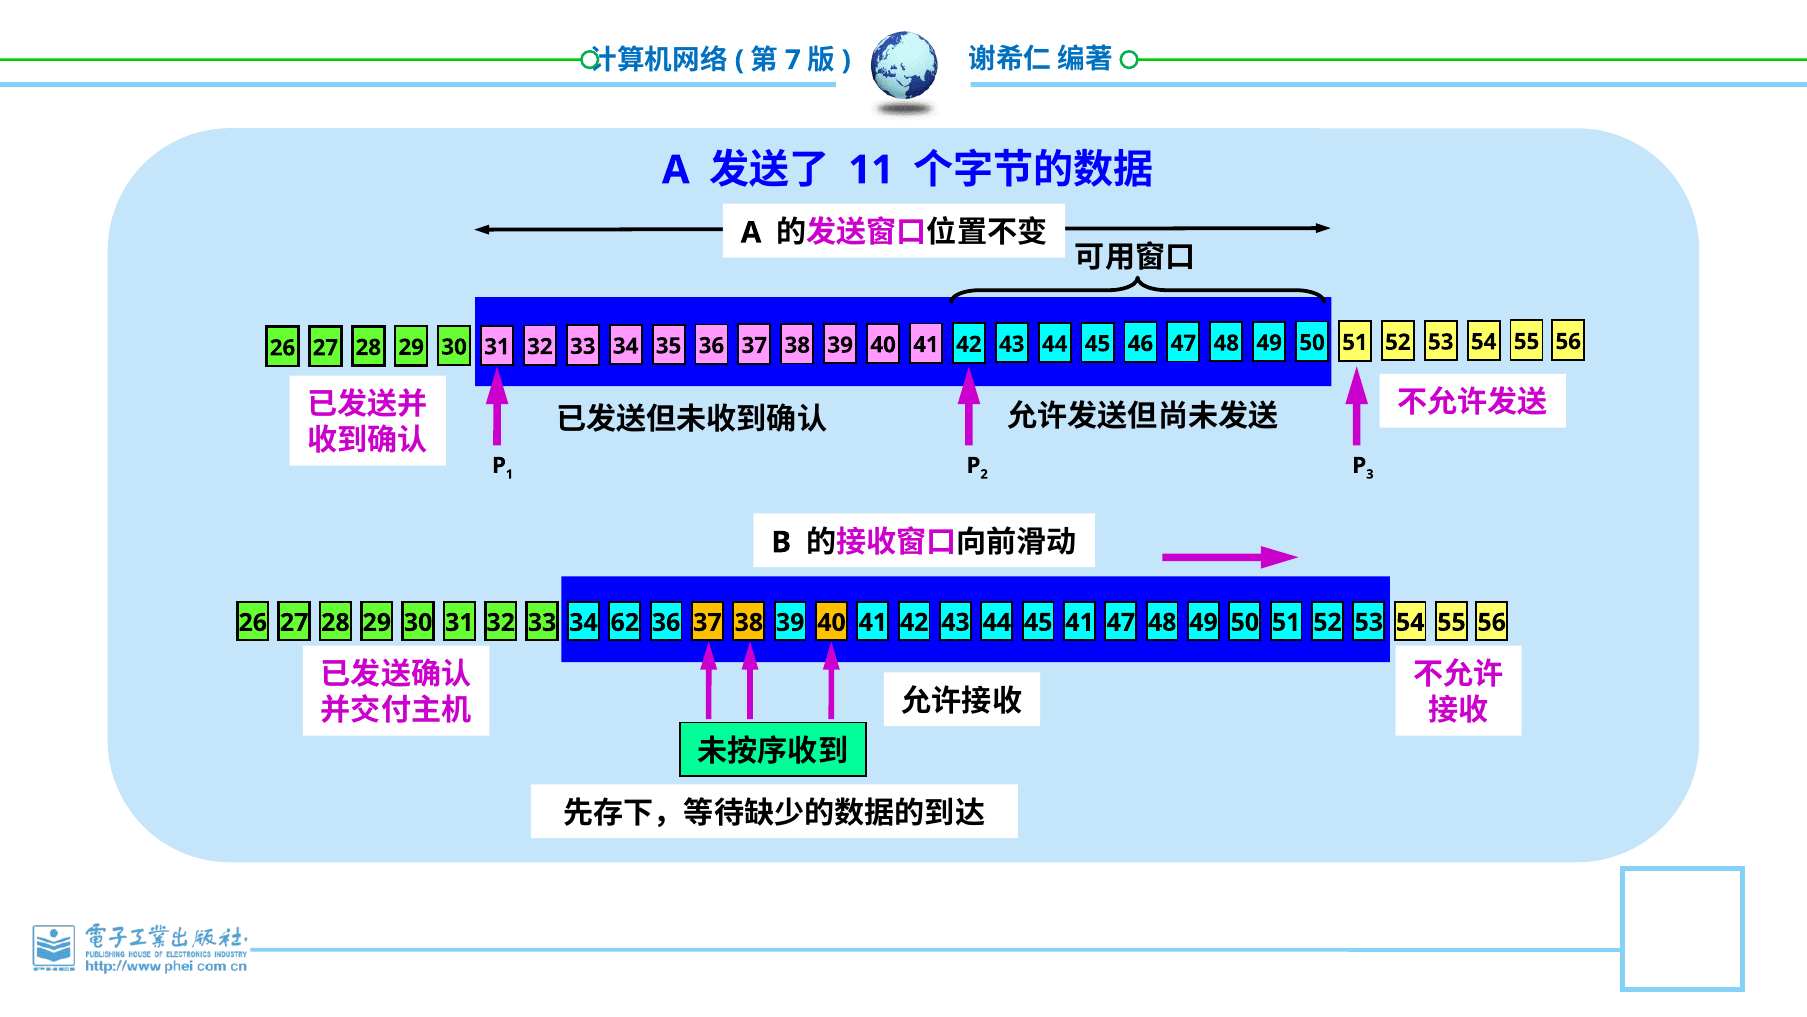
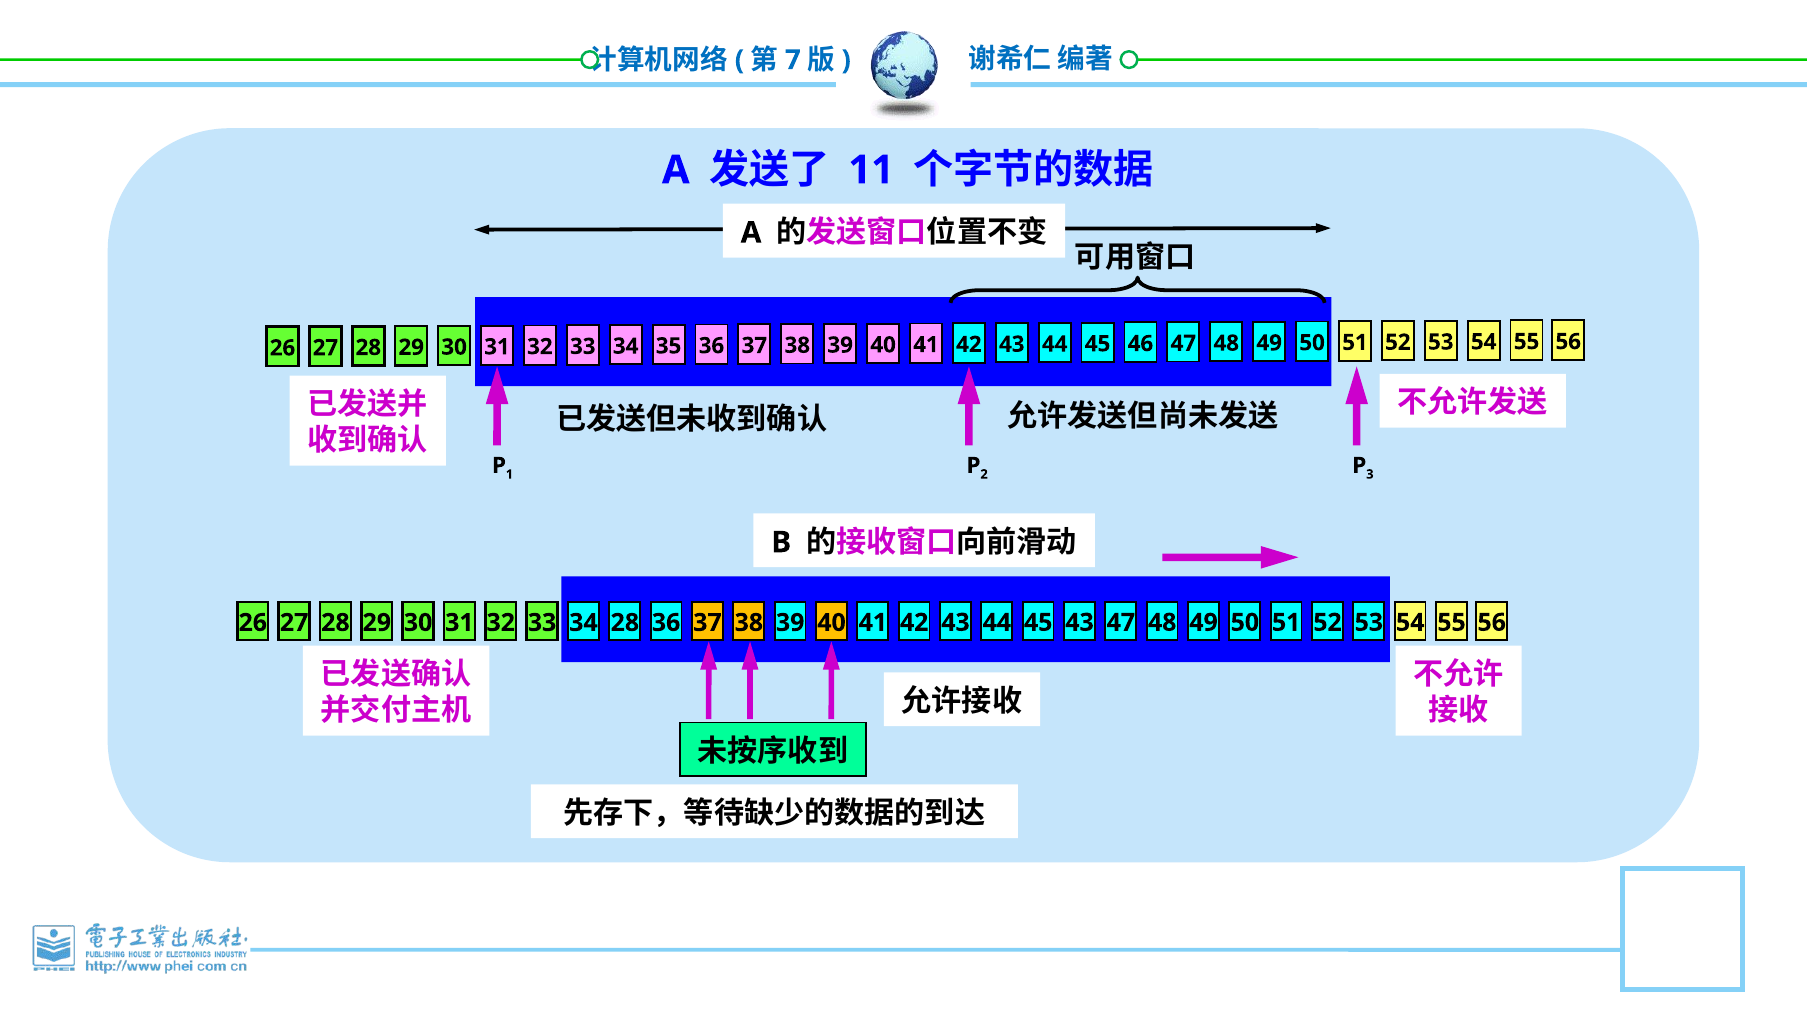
34 62: 62 -> 28
45 41: 41 -> 43
